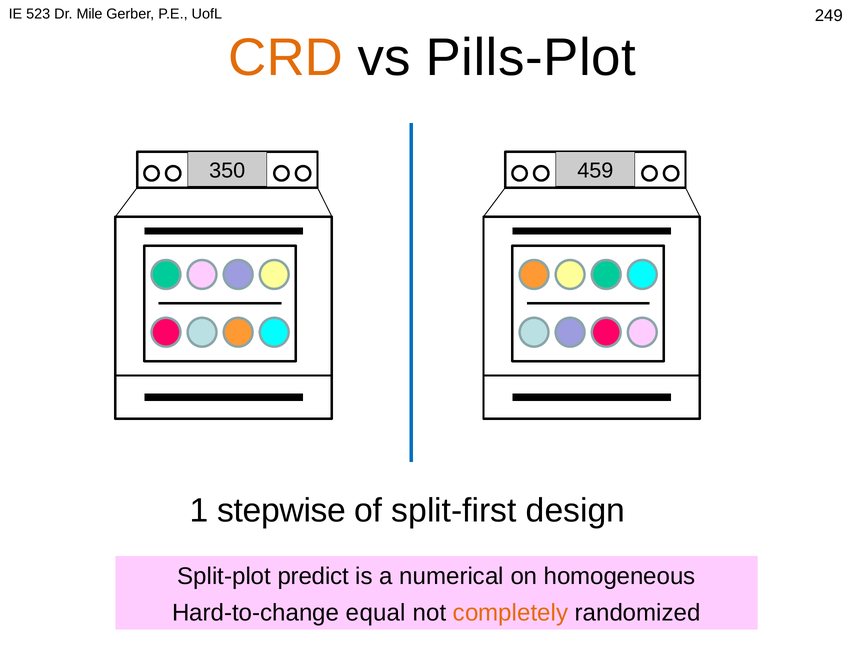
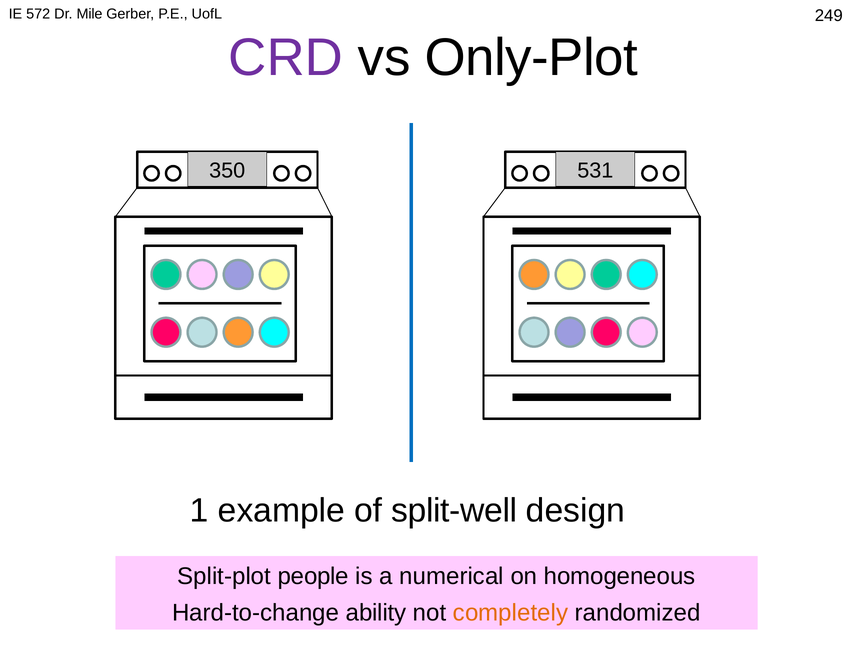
523: 523 -> 572
CRD colour: orange -> purple
Pills-Plot: Pills-Plot -> Only-Plot
459: 459 -> 531
stepwise: stepwise -> example
split-first: split-first -> split-well
predict: predict -> people
equal: equal -> ability
